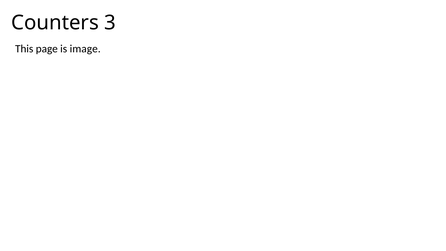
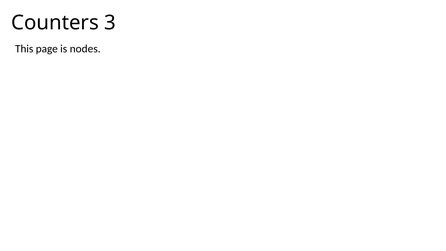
image: image -> nodes
